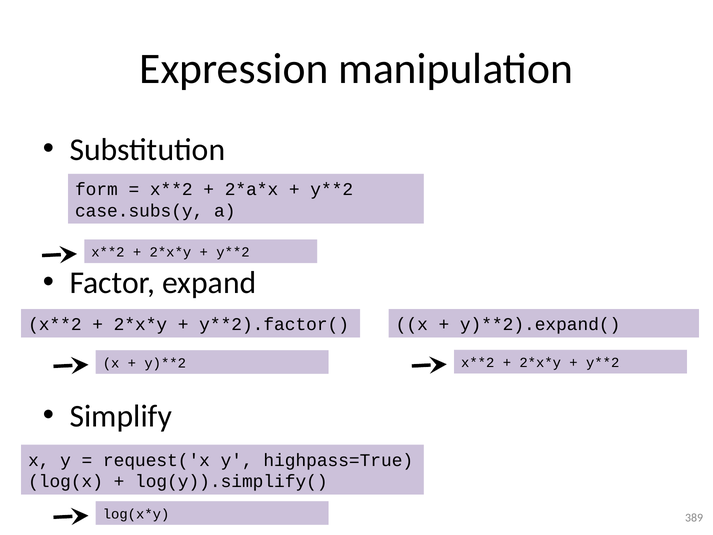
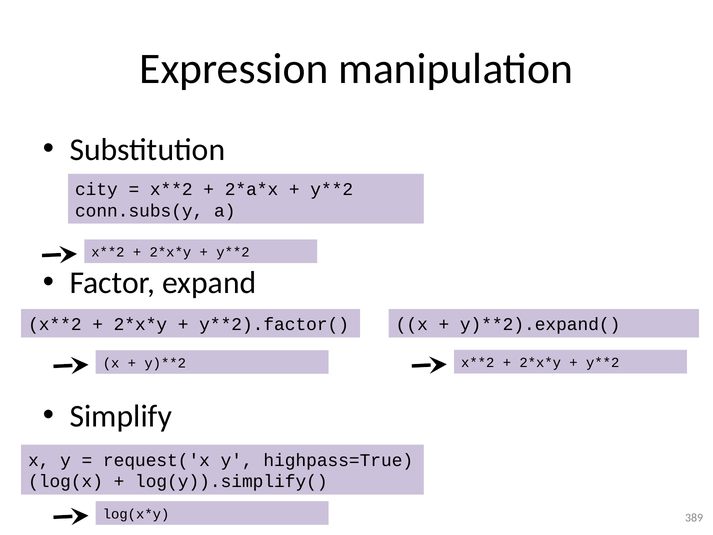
form: form -> city
case.subs(y: case.subs(y -> conn.subs(y
